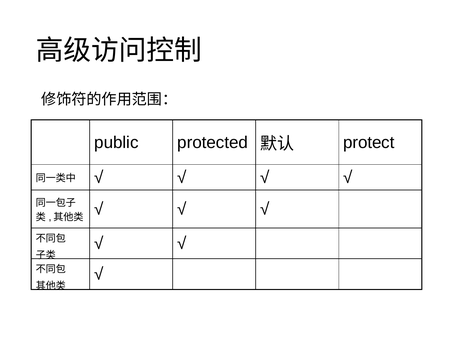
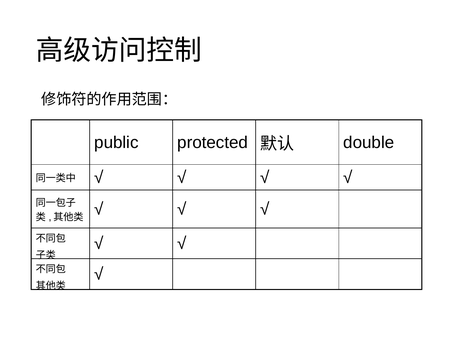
protect: protect -> double
